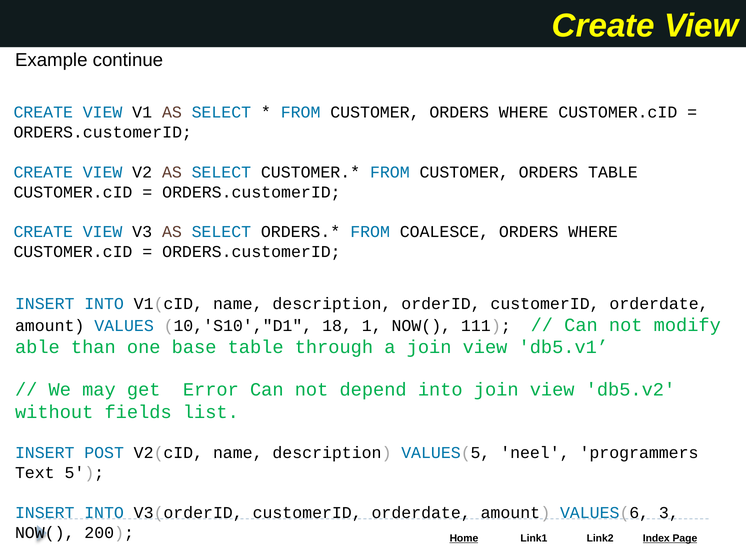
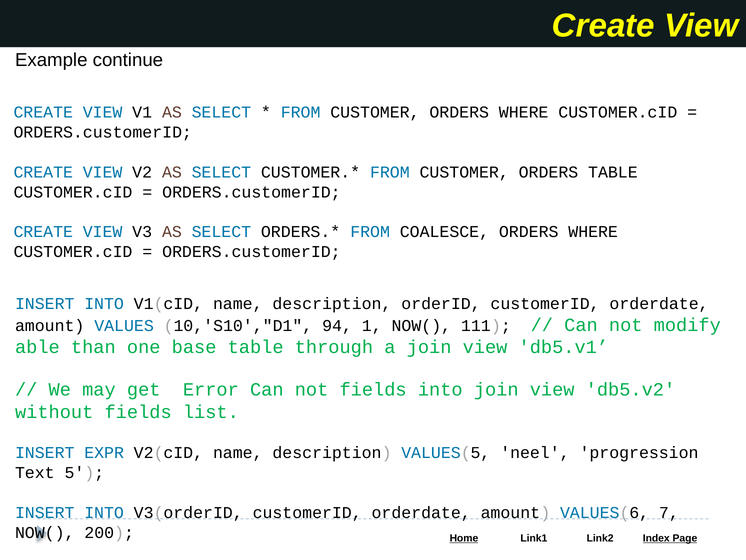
18: 18 -> 94
not depend: depend -> fields
POST: POST -> EXPR
programmers: programmers -> progression
3: 3 -> 7
